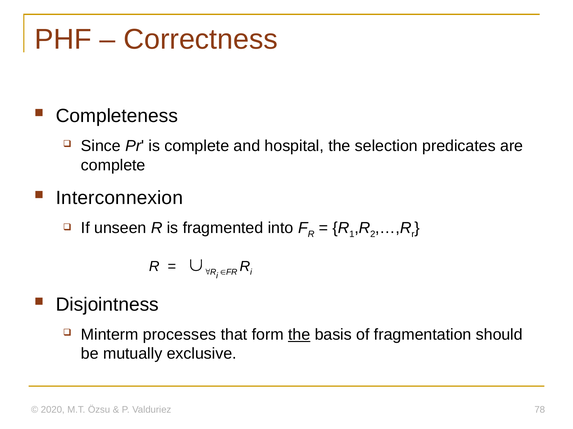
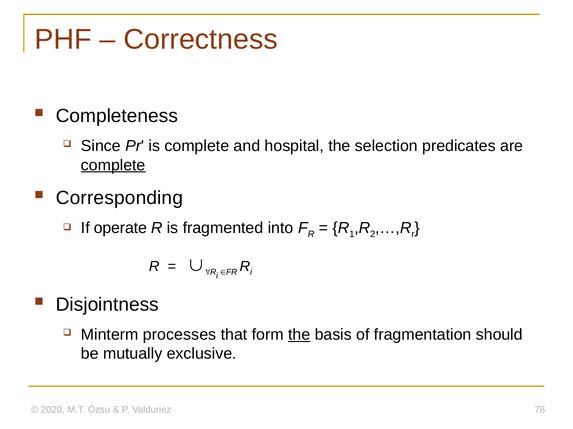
complete at (113, 165) underline: none -> present
Interconnexion: Interconnexion -> Corresponding
unseen: unseen -> operate
